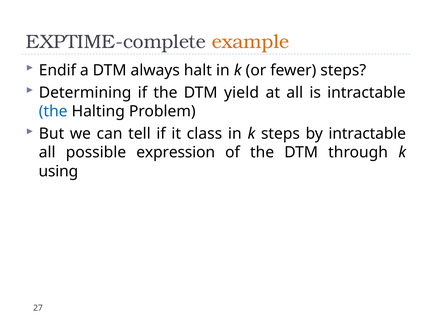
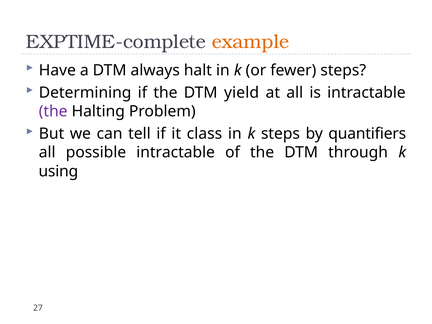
Endif: Endif -> Have
the at (53, 111) colour: blue -> purple
by intractable: intractable -> quantifiers
possible expression: expression -> intractable
